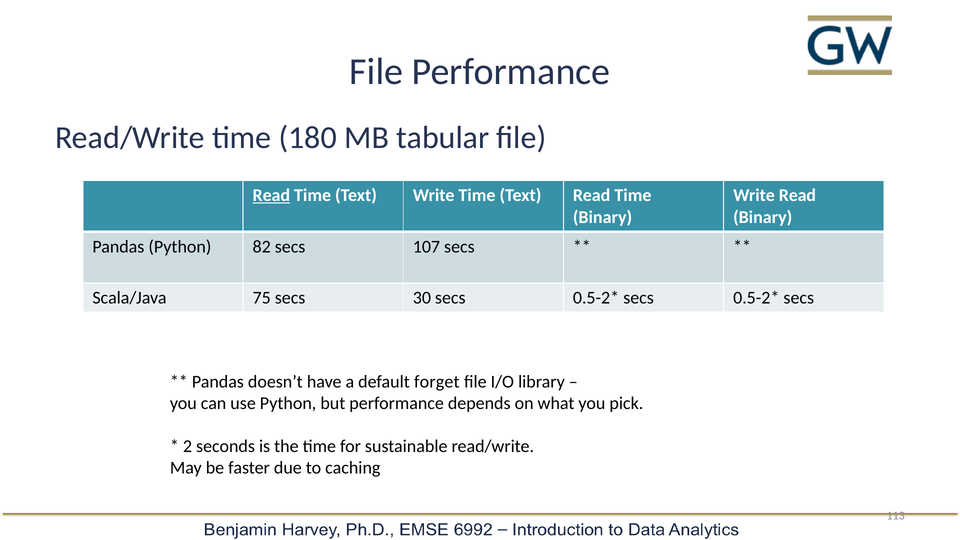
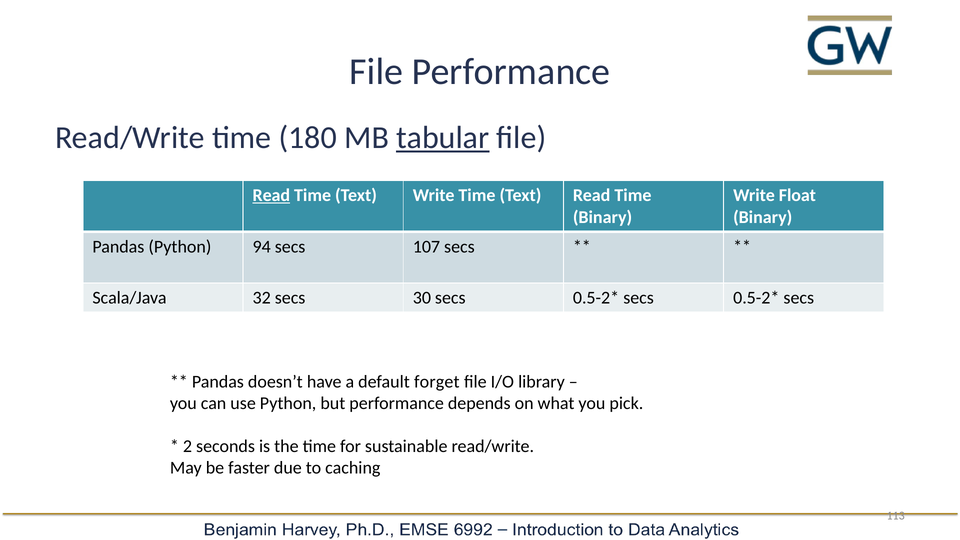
tabular underline: none -> present
Write Read: Read -> Float
82: 82 -> 94
75: 75 -> 32
